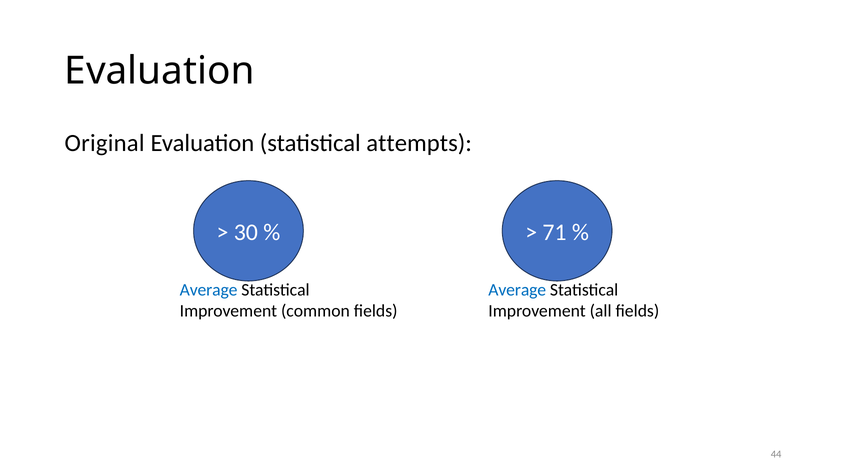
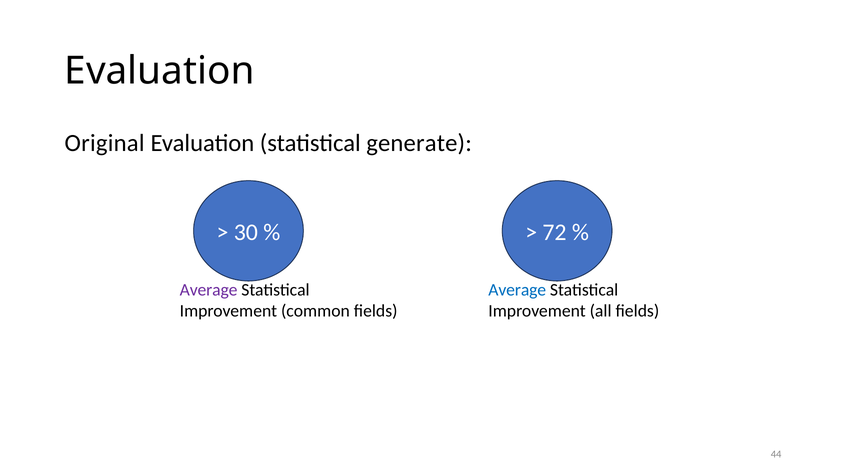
attempts: attempts -> generate
71: 71 -> 72
Average at (209, 290) colour: blue -> purple
